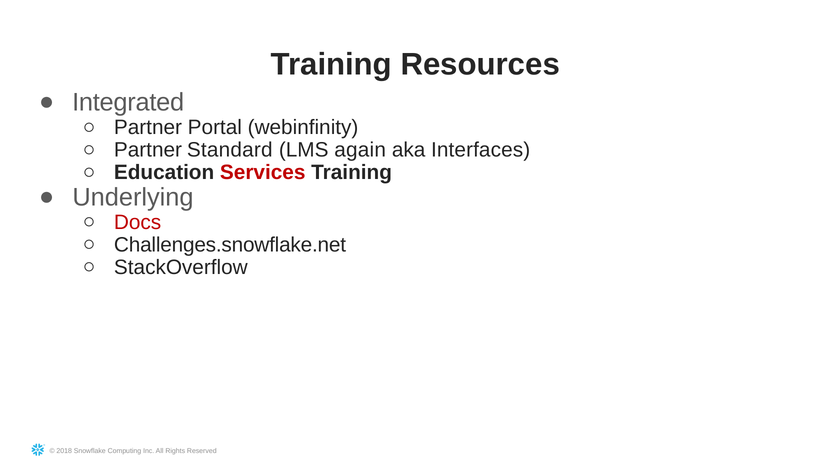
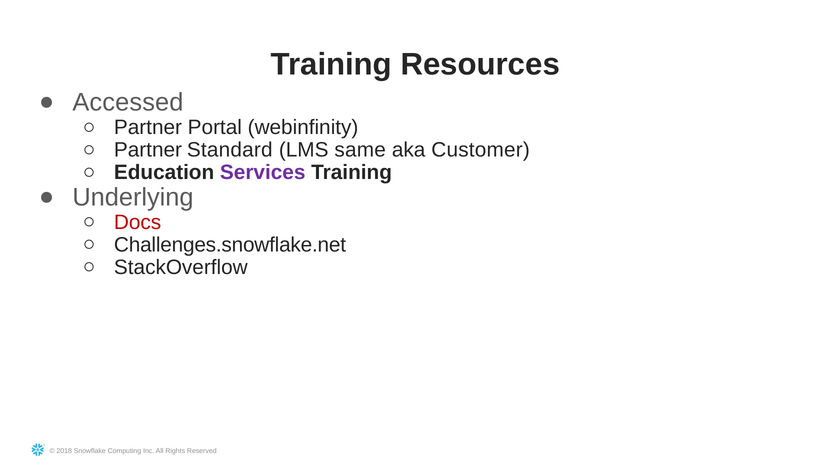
Integrated: Integrated -> Accessed
again: again -> same
Interfaces: Interfaces -> Customer
Services colour: red -> purple
